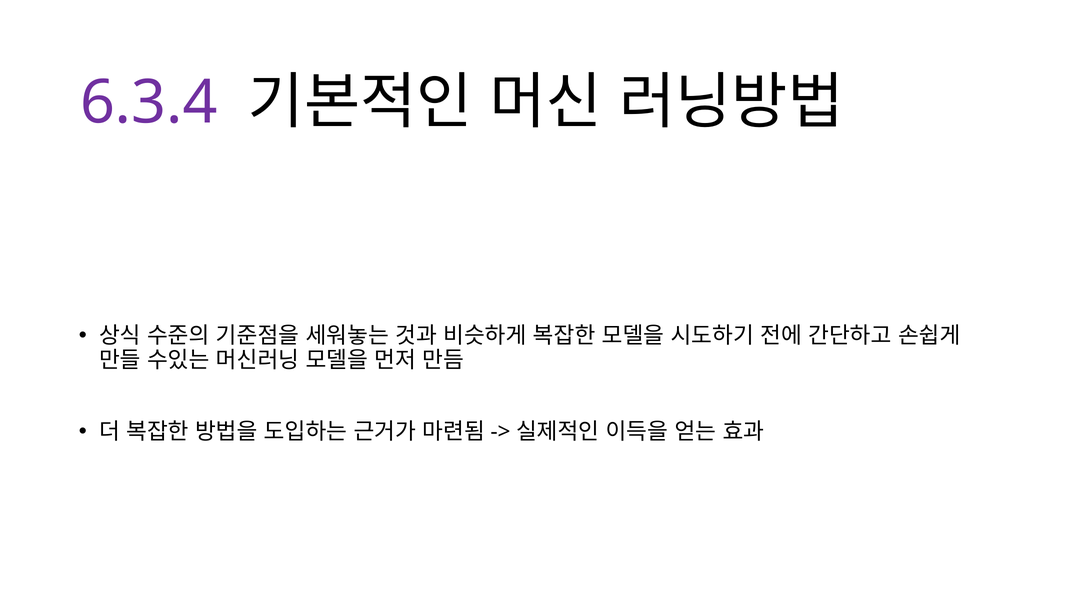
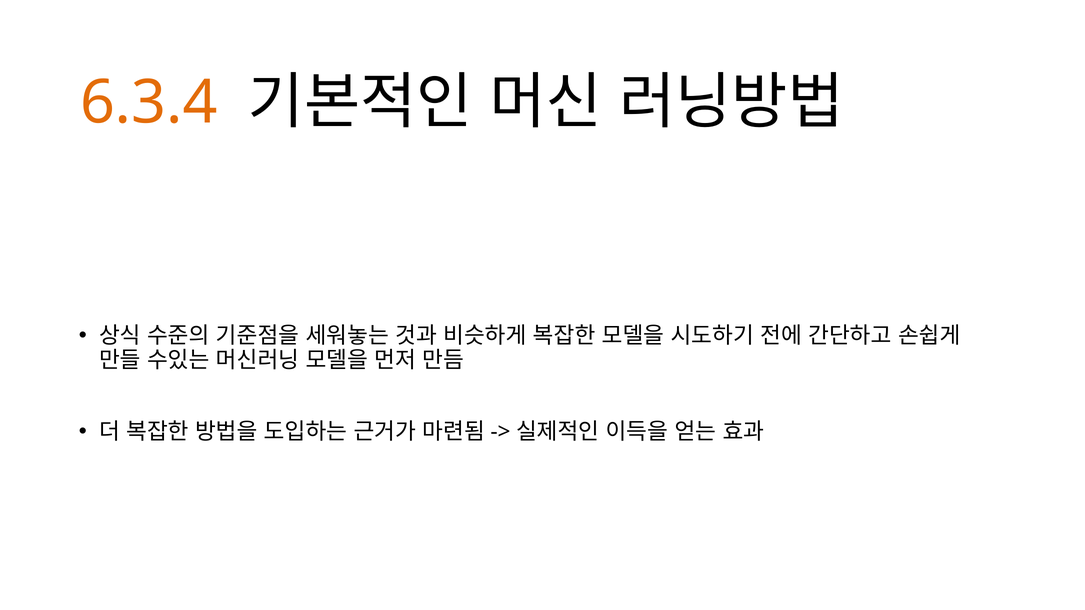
6.3.4 colour: purple -> orange
